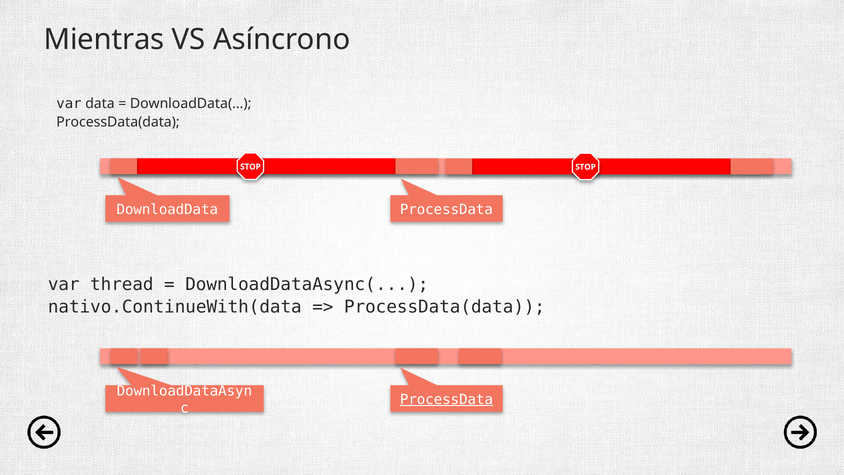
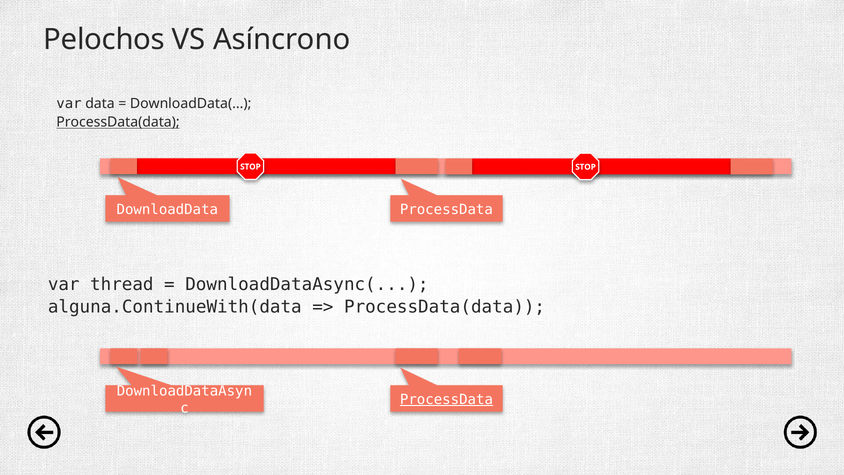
Mientras: Mientras -> Pelochos
ProcessData(data at (118, 122) underline: none -> present
nativo.ContinueWith(data: nativo.ContinueWith(data -> alguna.ContinueWith(data
